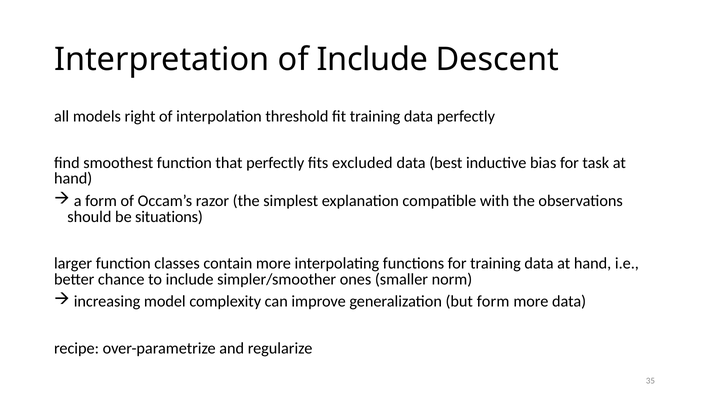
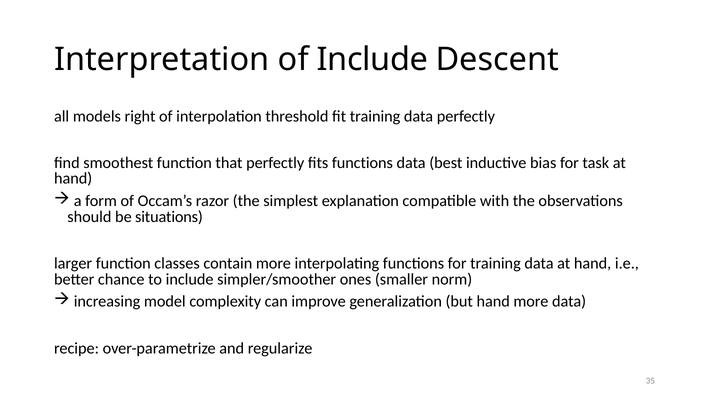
fits excluded: excluded -> functions
but form: form -> hand
